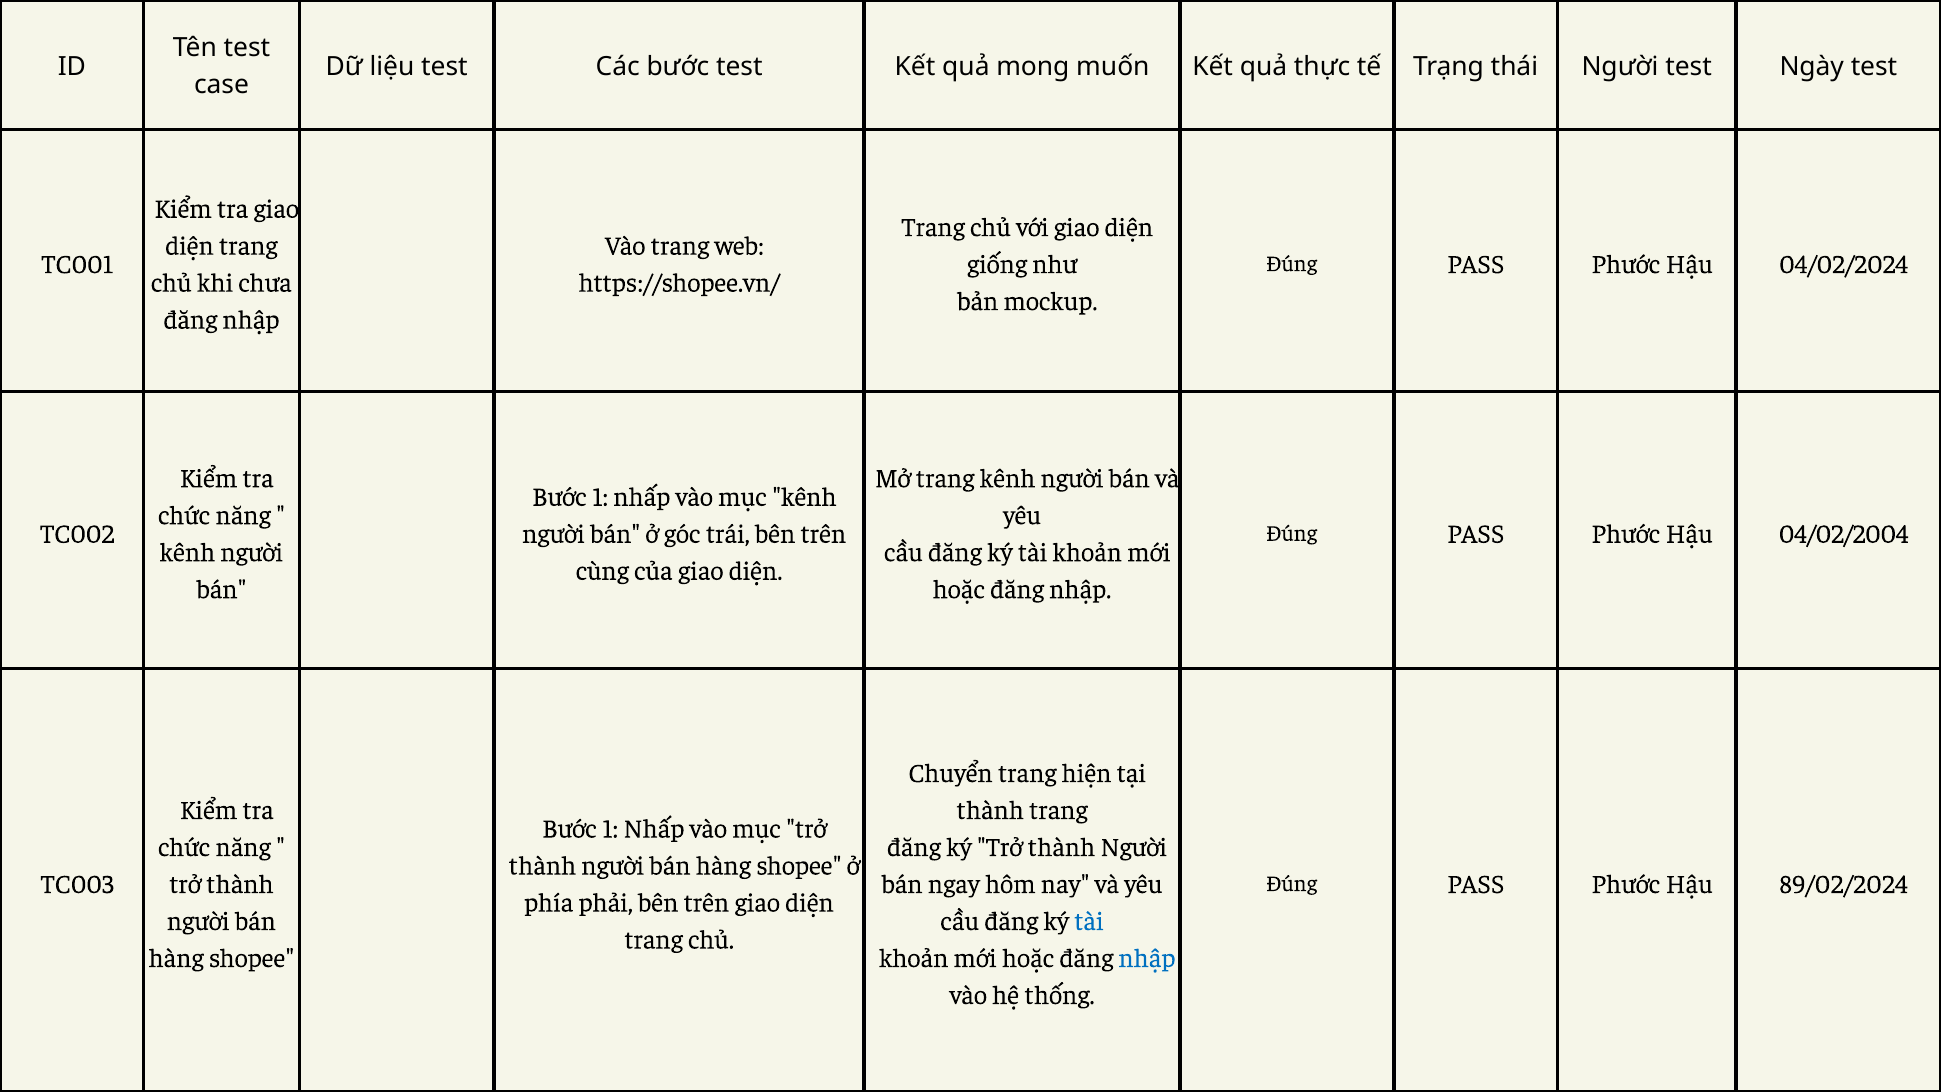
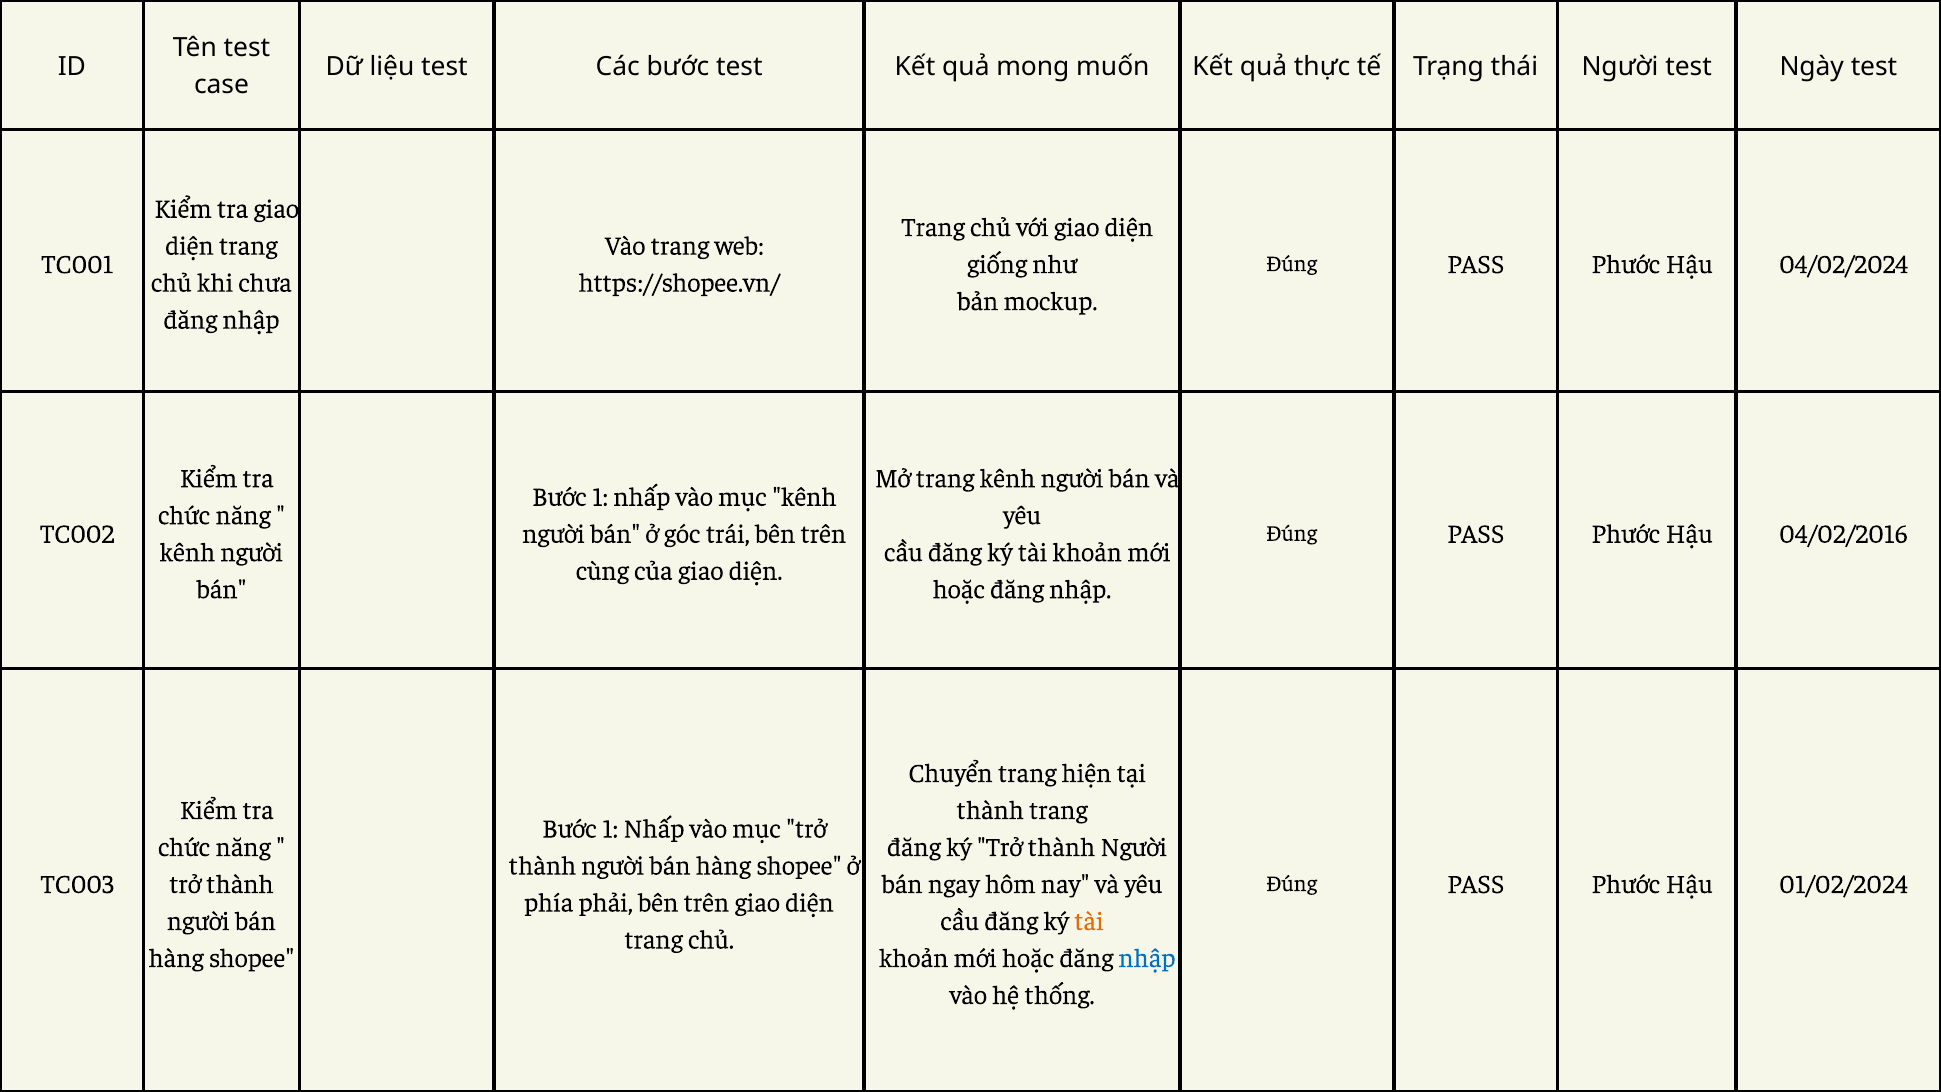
04/02/2004: 04/02/2004 -> 04/02/2016
89/02/2024: 89/02/2024 -> 01/02/2024
tài at (1089, 921) colour: blue -> orange
